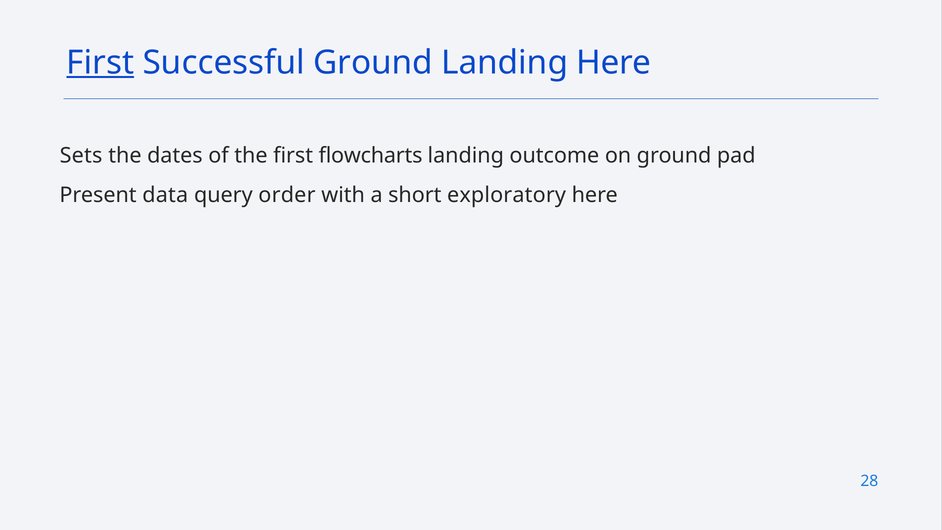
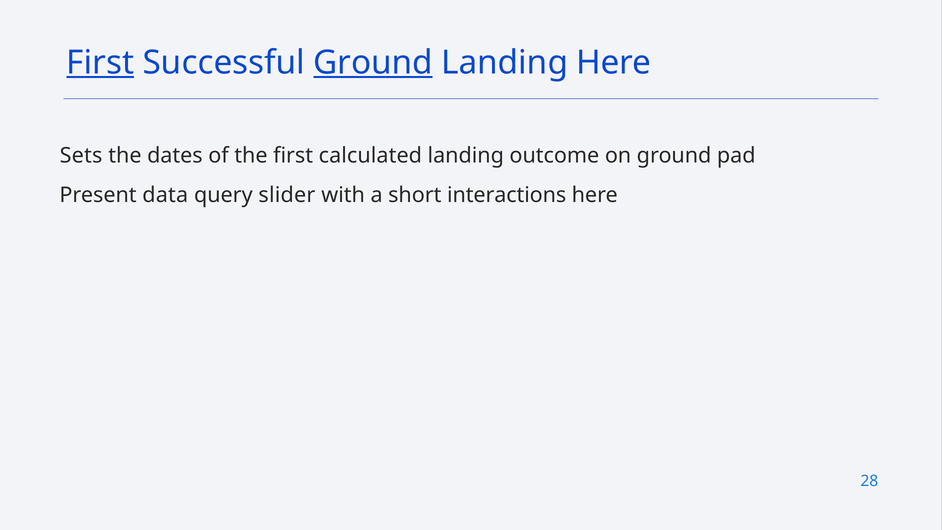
Ground at (373, 63) underline: none -> present
flowcharts: flowcharts -> calculated
order: order -> slider
exploratory: exploratory -> interactions
